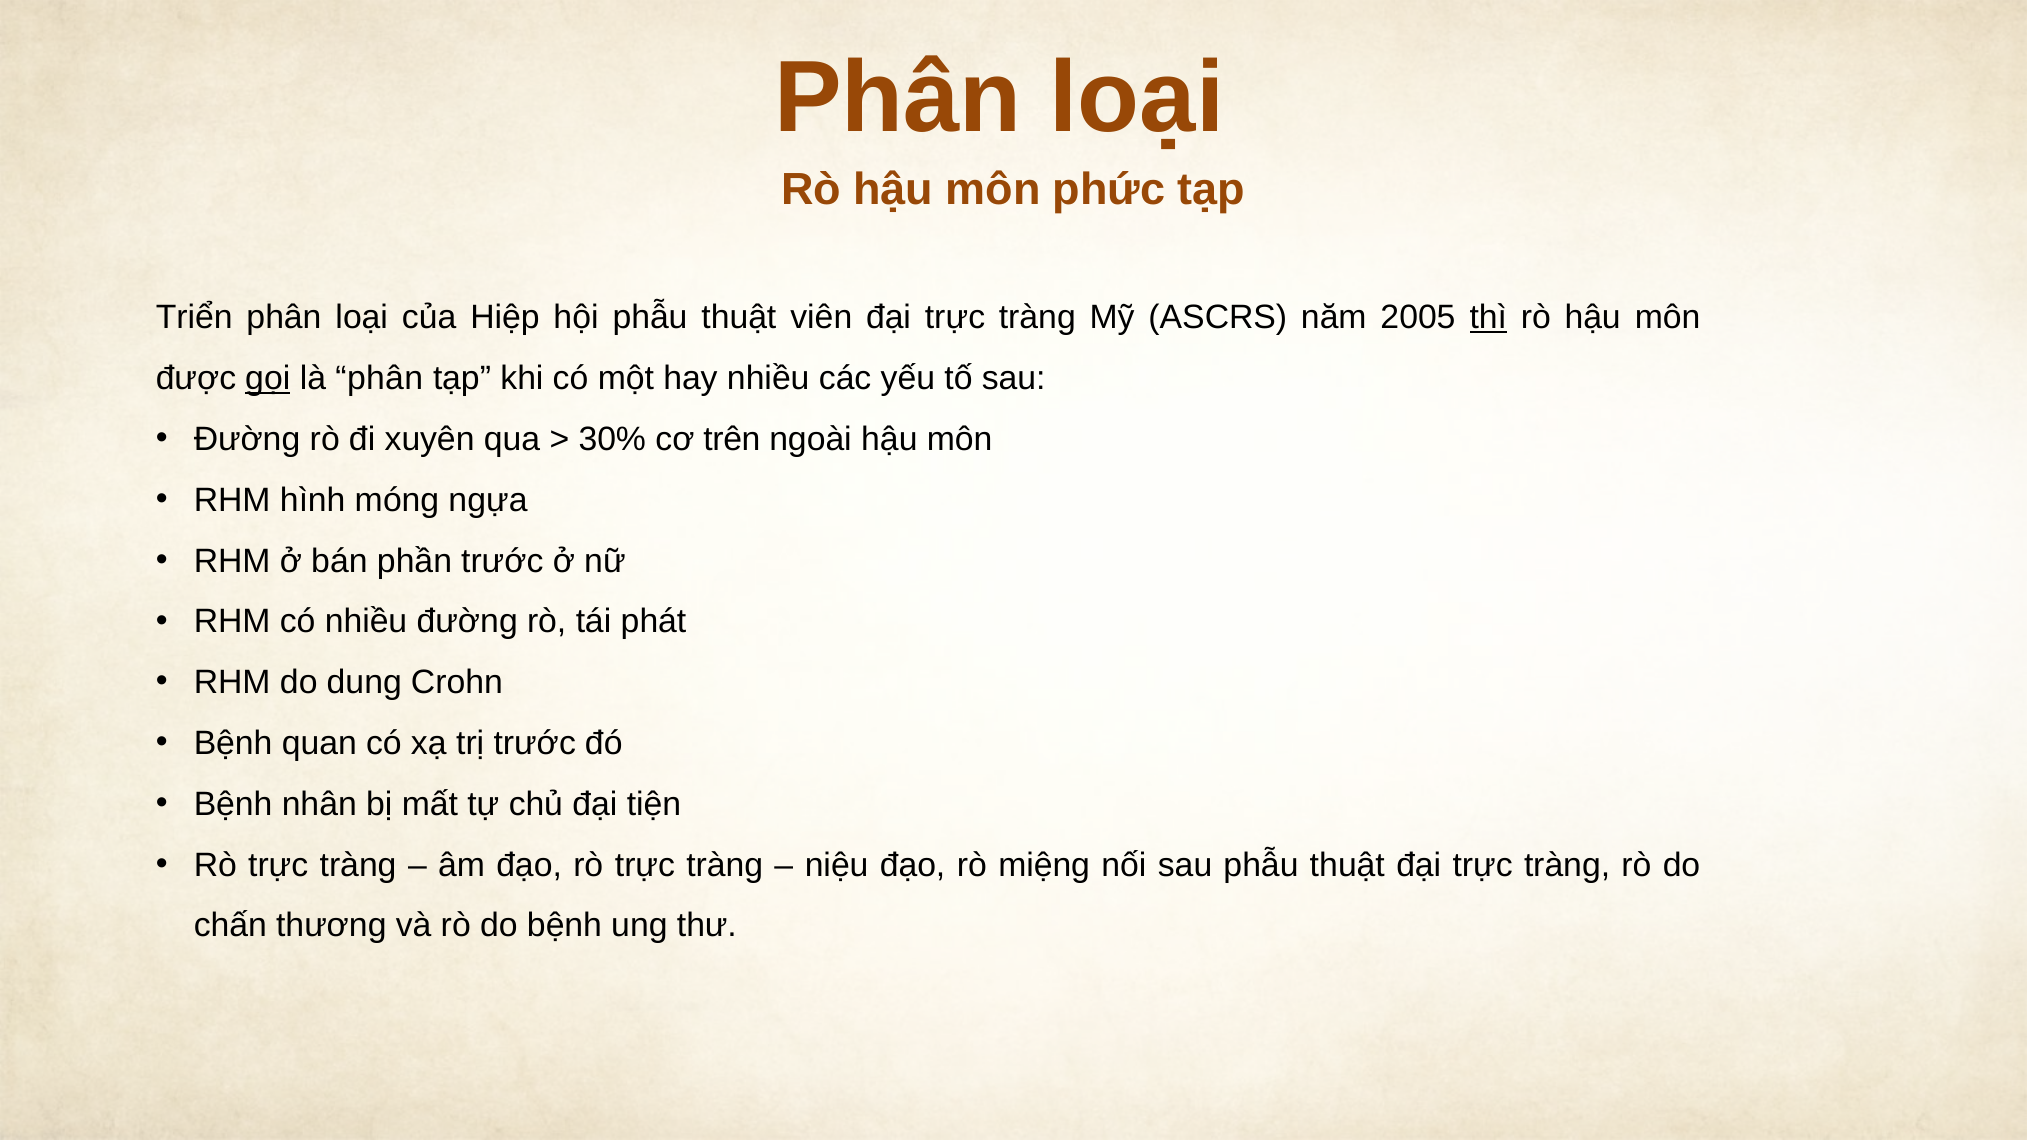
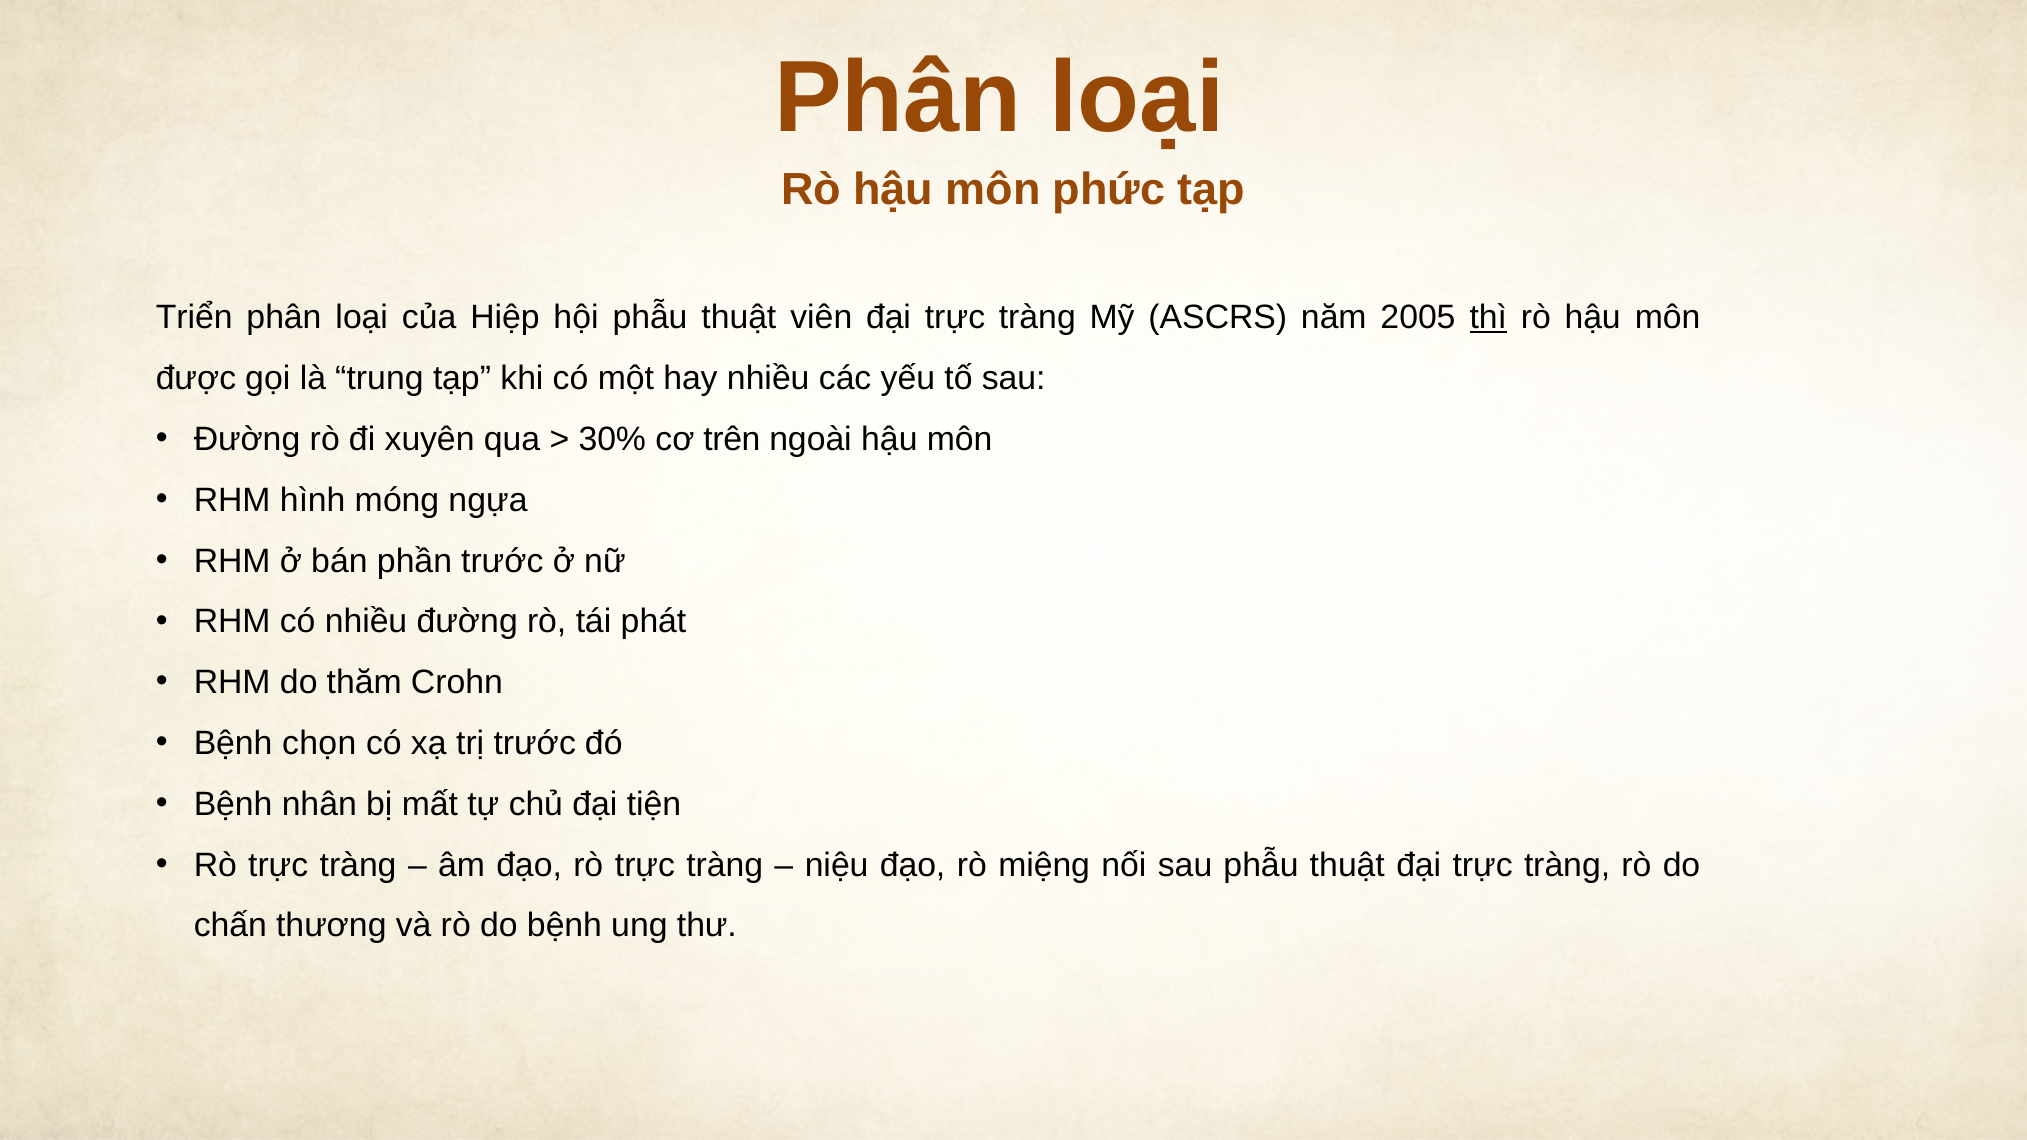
gọi underline: present -> none
là phân: phân -> trung
dung: dung -> thăm
quan: quan -> chọn
